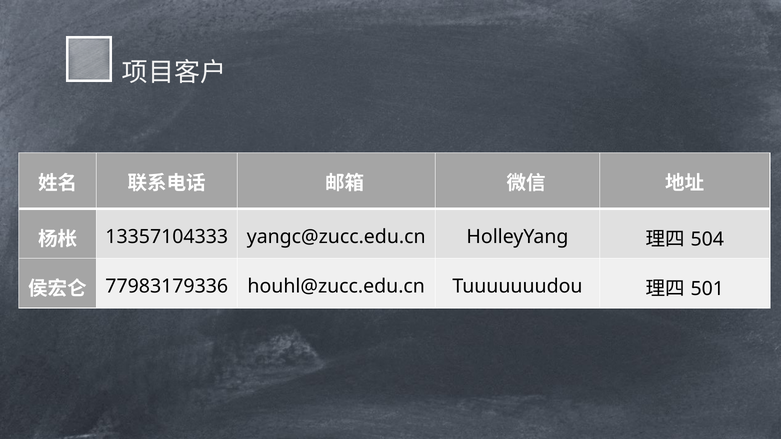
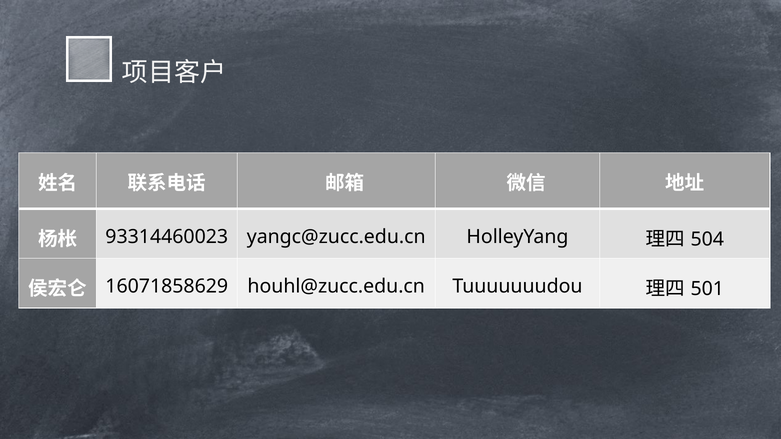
13357104333: 13357104333 -> 93314460023
77983179336: 77983179336 -> 16071858629
